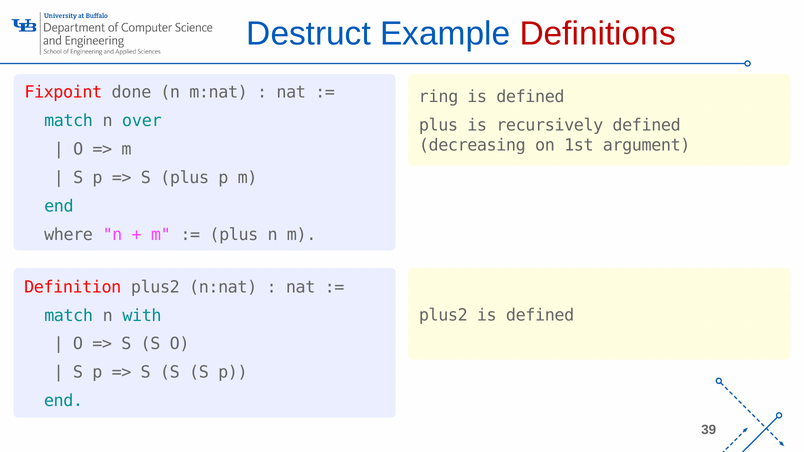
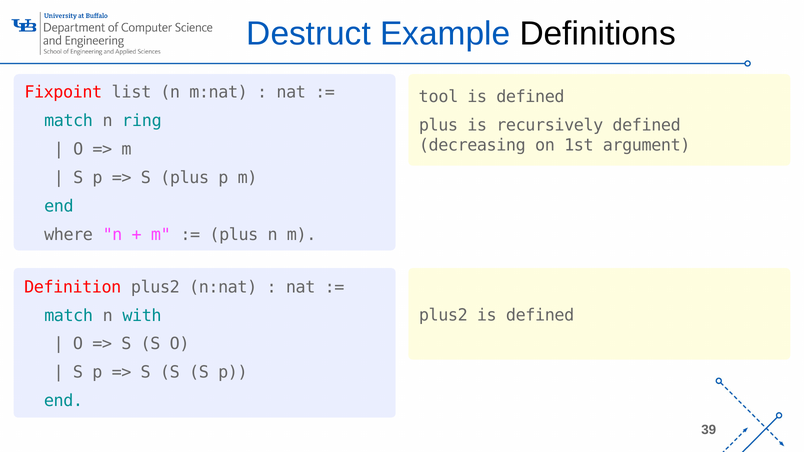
Definitions colour: red -> black
done: done -> list
ring: ring -> tool
over: over -> ring
